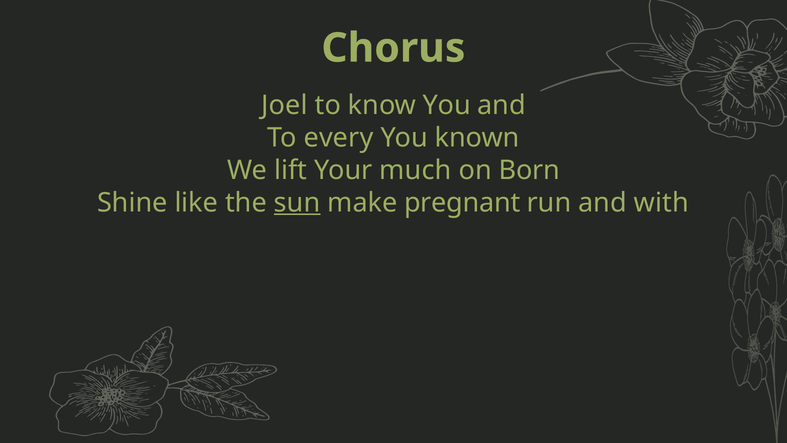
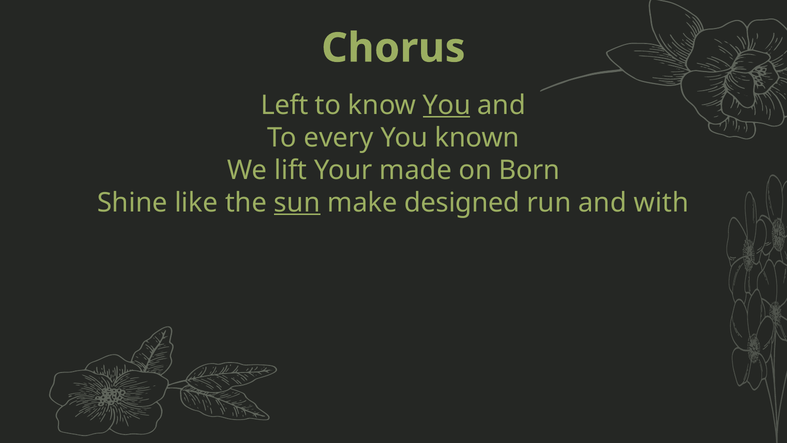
Joel: Joel -> Left
You at (447, 105) underline: none -> present
much: much -> made
pregnant: pregnant -> designed
